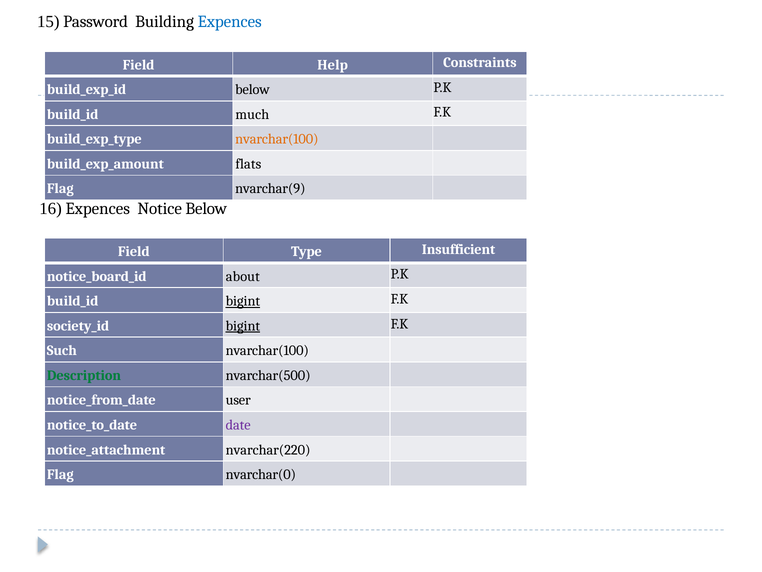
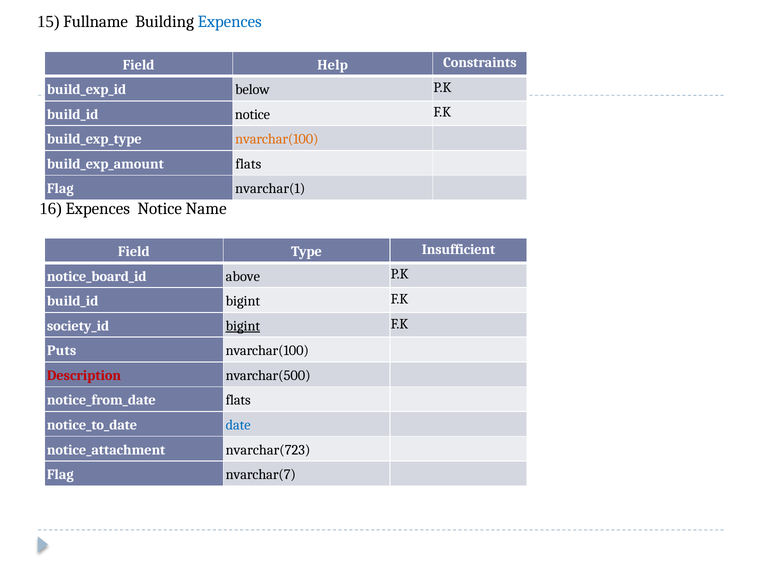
Password: Password -> Fullname
much at (252, 114): much -> notice
nvarchar(9: nvarchar(9 -> nvarchar(1
Notice Below: Below -> Name
about: about -> above
bigint at (243, 301) underline: present -> none
Such: Such -> Puts
Description colour: green -> red
user at (238, 400): user -> flats
date colour: purple -> blue
nvarchar(220: nvarchar(220 -> nvarchar(723
nvarchar(0: nvarchar(0 -> nvarchar(7
